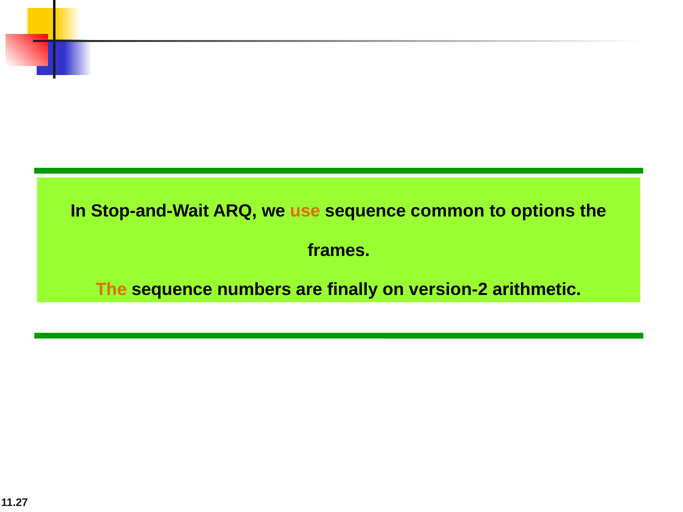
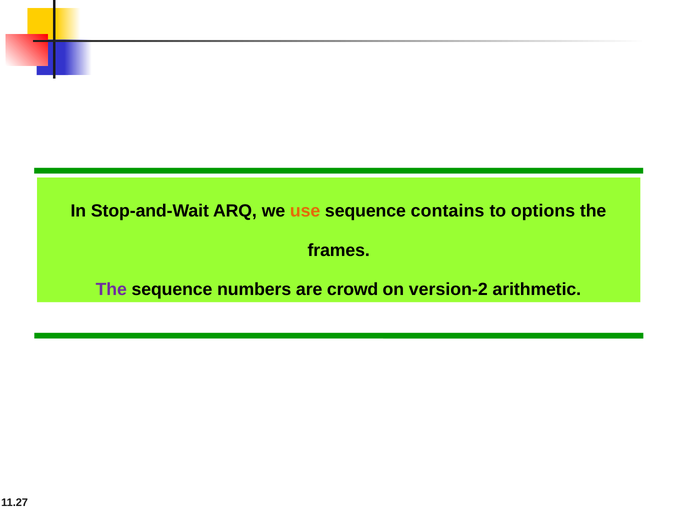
common: common -> contains
The at (111, 290) colour: orange -> purple
finally: finally -> crowd
